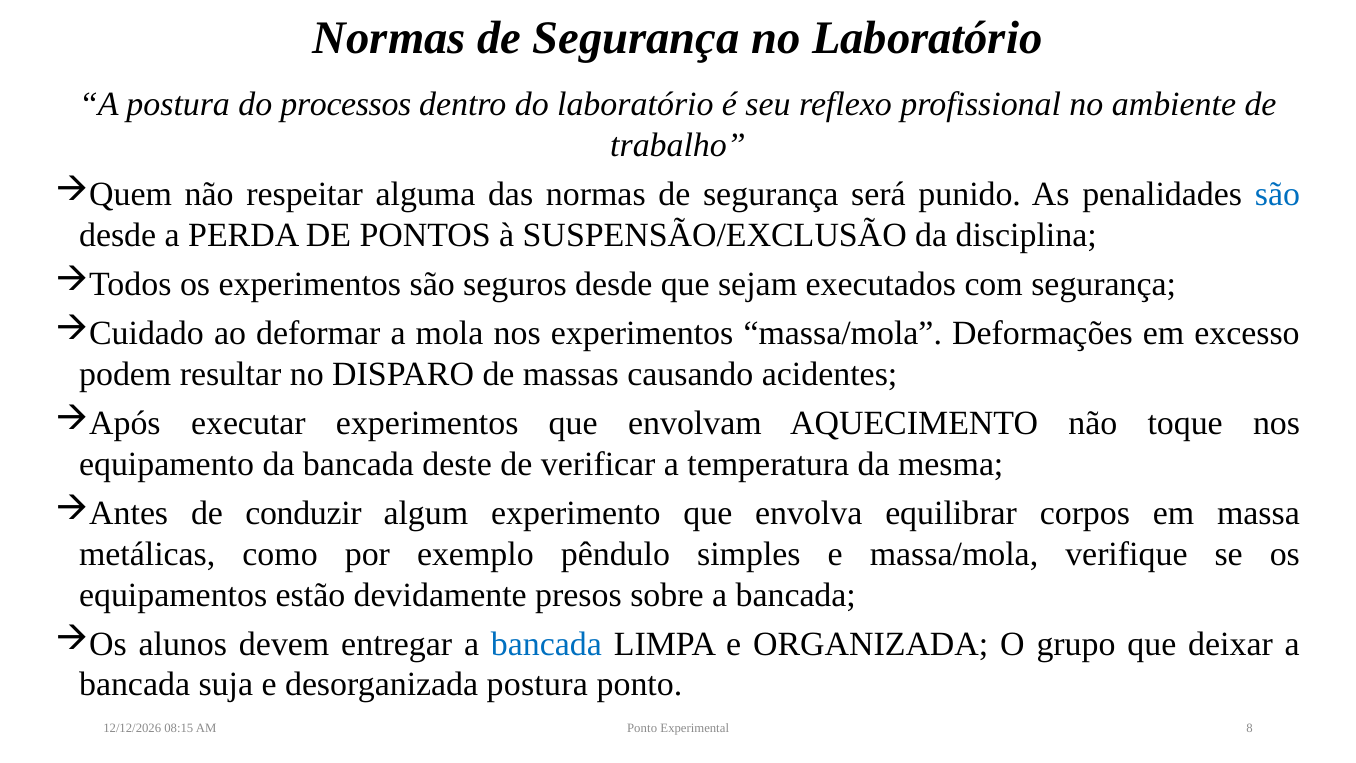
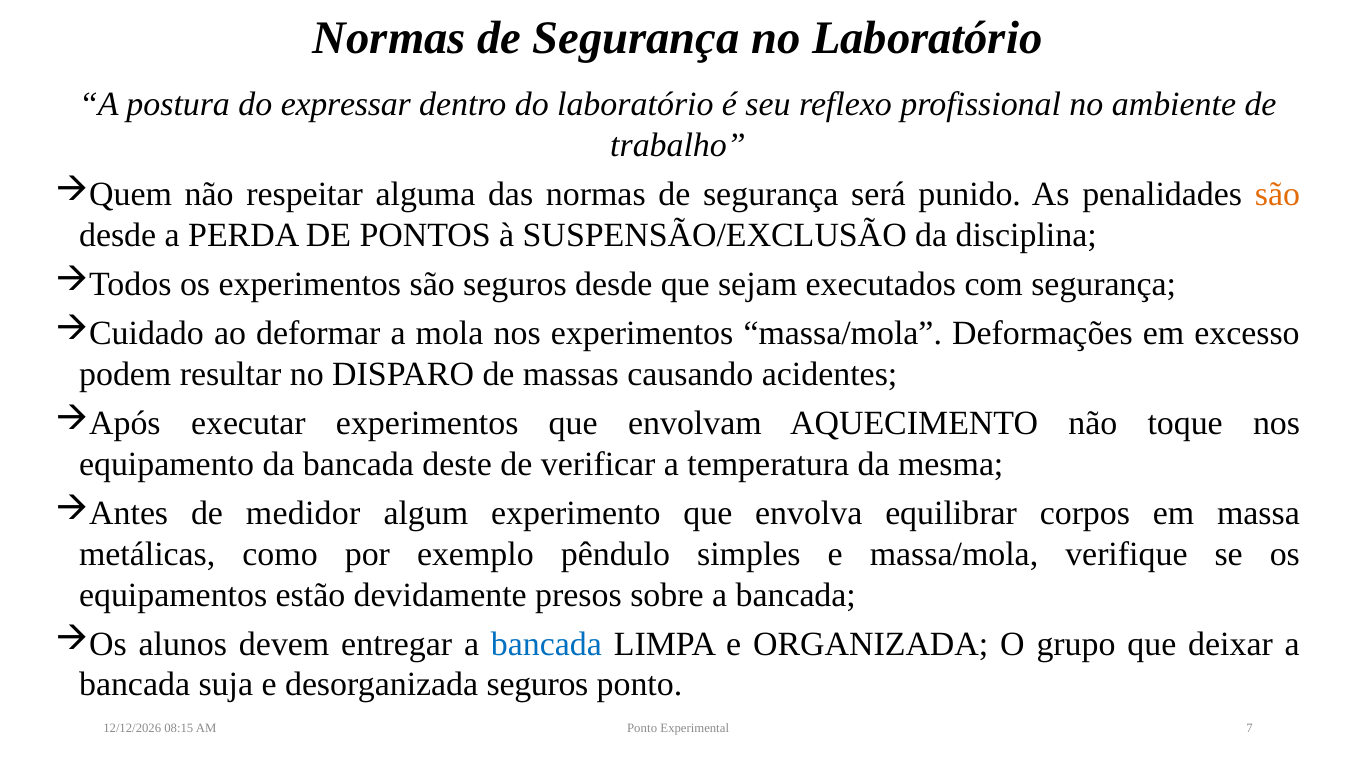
processos: processos -> expressar
são at (1277, 195) colour: blue -> orange
conduzir: conduzir -> medidor
desorganizada postura: postura -> seguros
8: 8 -> 7
